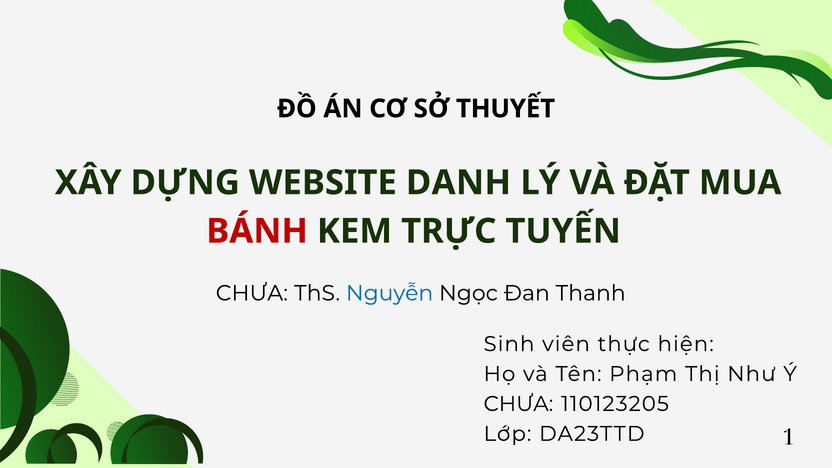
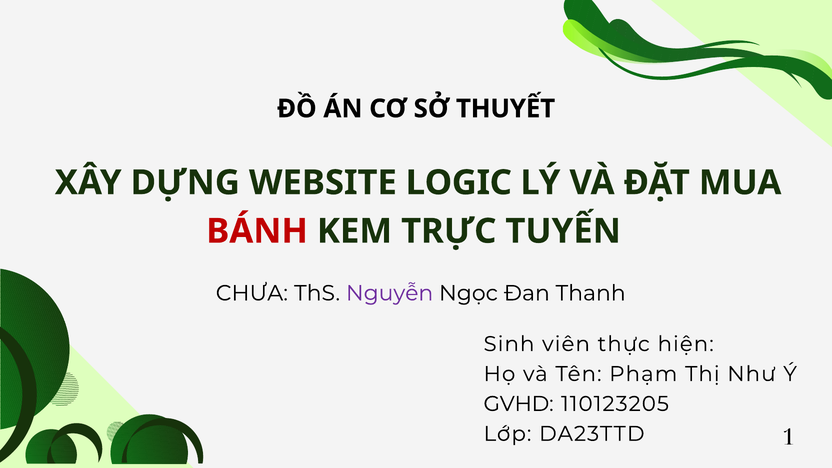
DANH: DANH -> LOGIC
Nguyễn colour: blue -> purple
CHƯA at (518, 404): CHƯA -> GVHD
